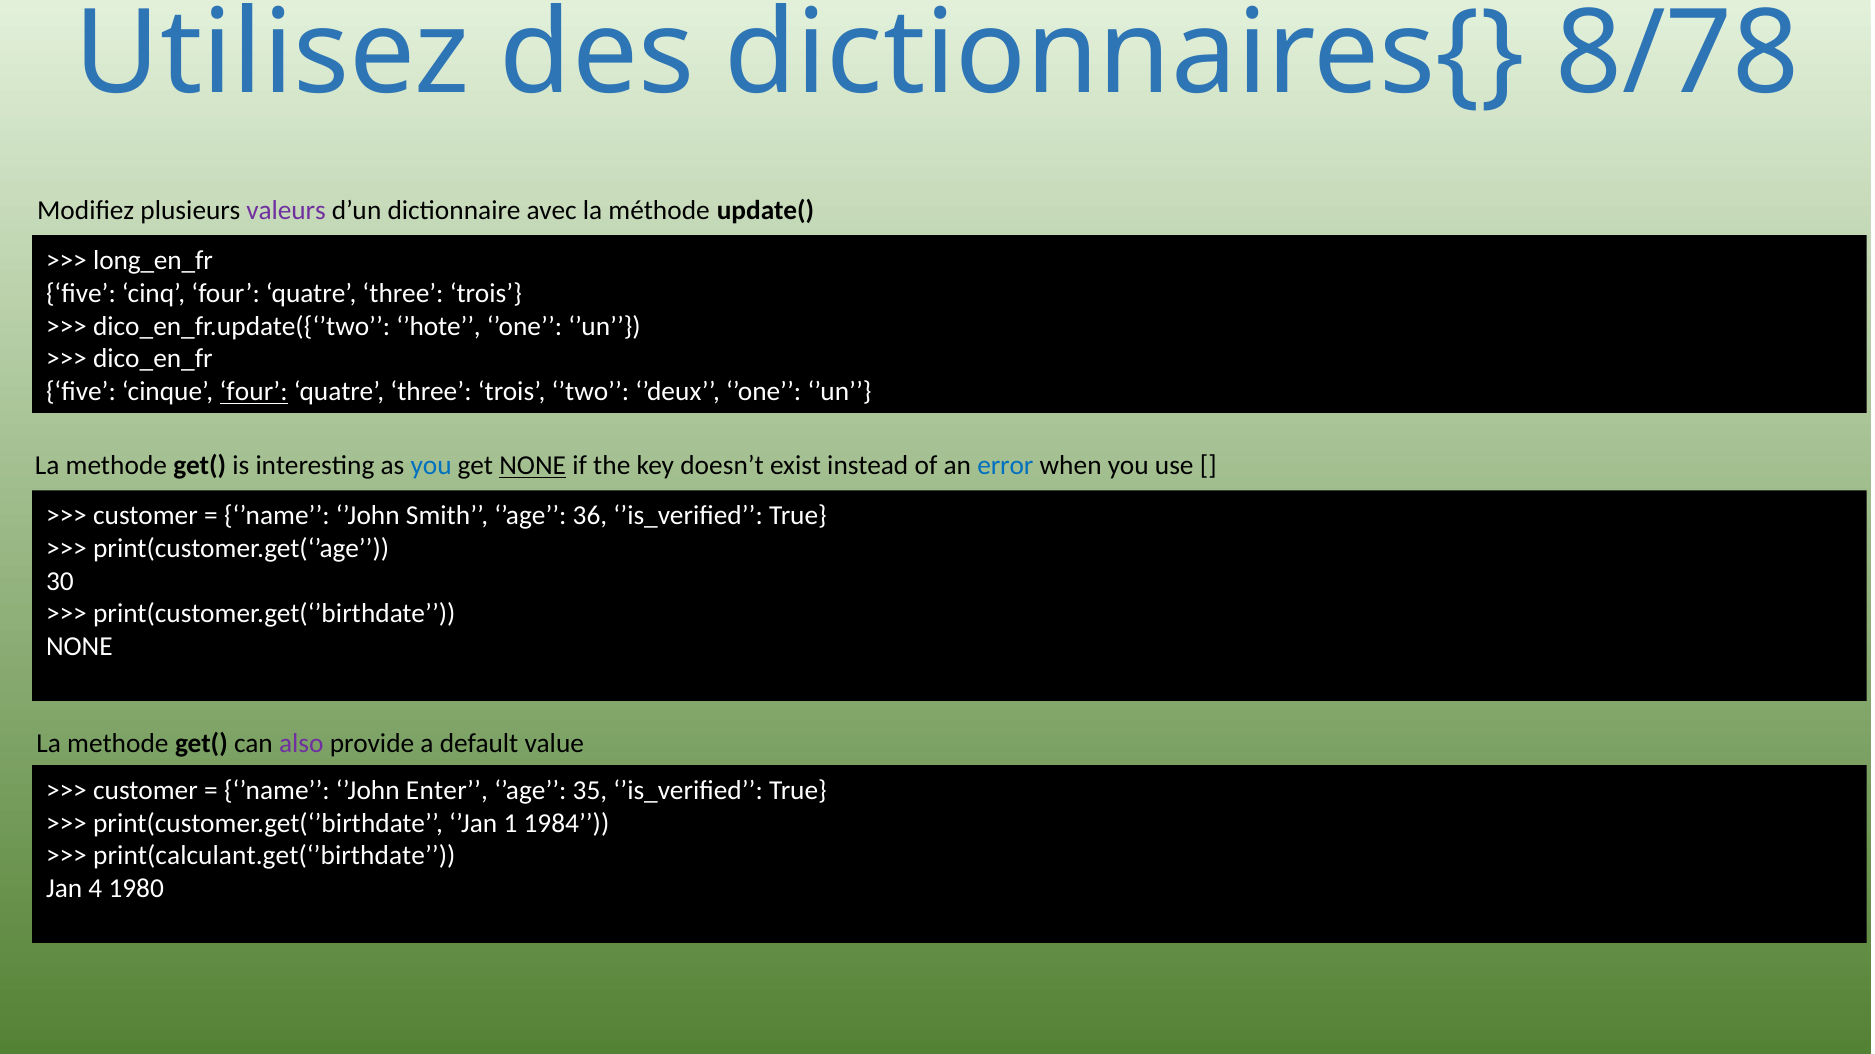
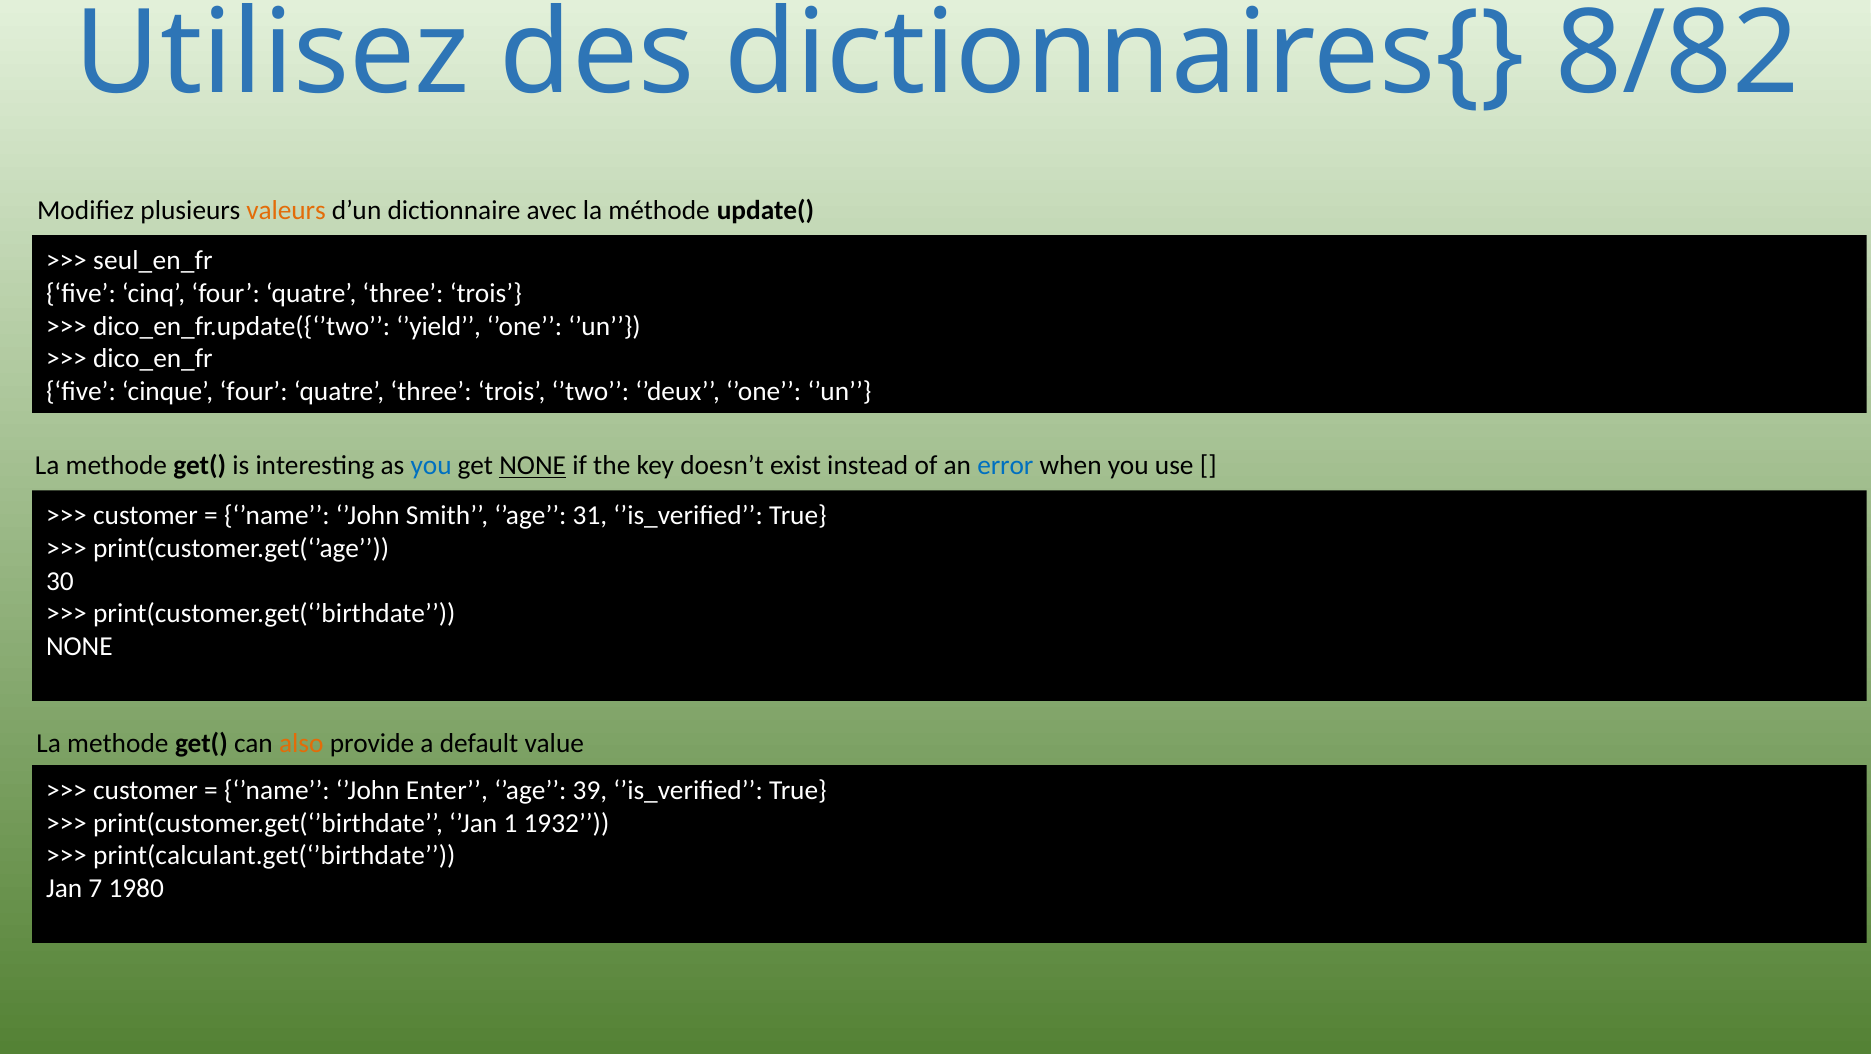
8/78: 8/78 -> 8/82
valeurs colour: purple -> orange
long_en_fr: long_en_fr -> seul_en_fr
’hote: ’hote -> ’yield
four at (254, 392) underline: present -> none
36: 36 -> 31
also colour: purple -> orange
35: 35 -> 39
1984: 1984 -> 1932
4: 4 -> 7
